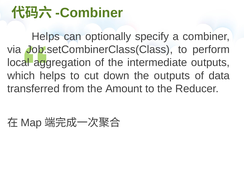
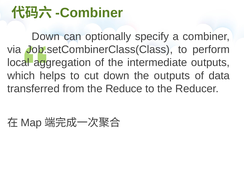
Helps at (46, 37): Helps -> Down
Amount: Amount -> Reduce
